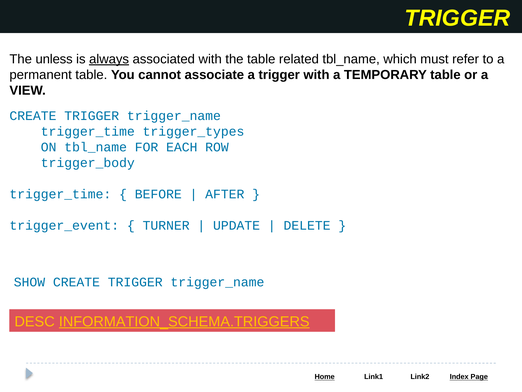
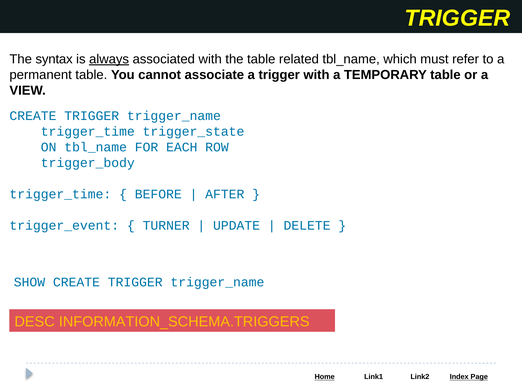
unless: unless -> syntax
trigger_types: trigger_types -> trigger_state
INFORMATION_SCHEMA.TRIGGERS underline: present -> none
